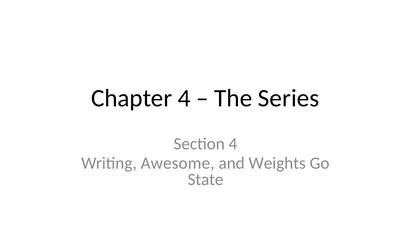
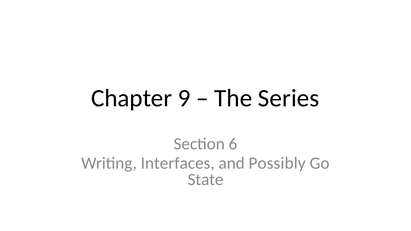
Chapter 4: 4 -> 9
Section 4: 4 -> 6
Awesome: Awesome -> Interfaces
Weights: Weights -> Possibly
